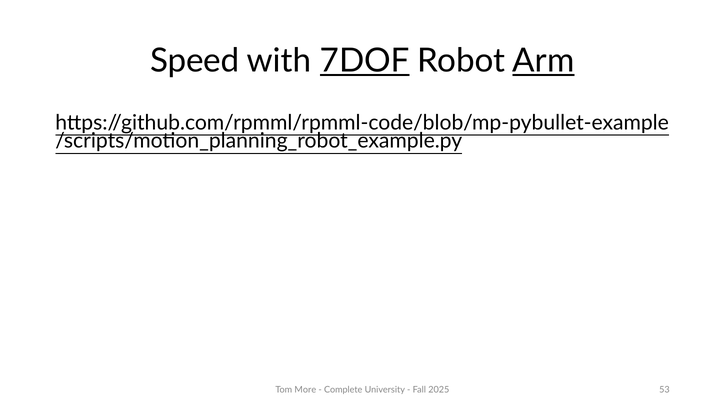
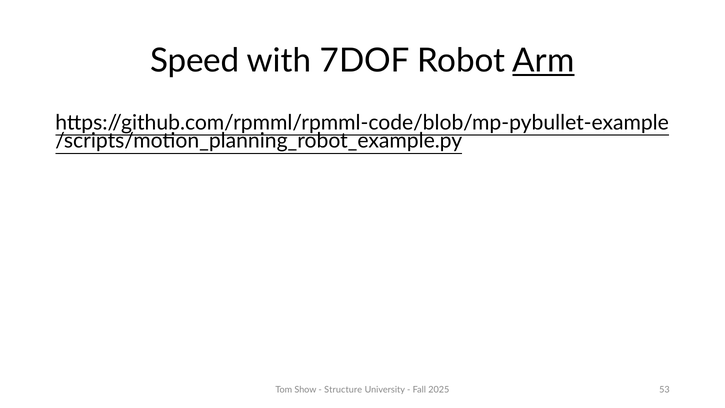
7DOF underline: present -> none
More: More -> Show
Complete: Complete -> Structure
